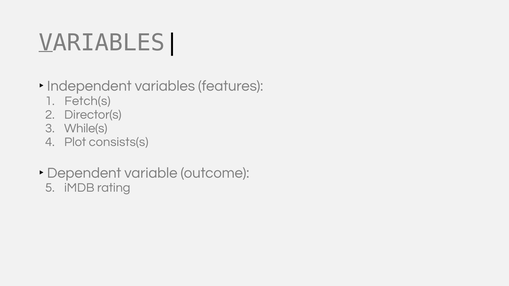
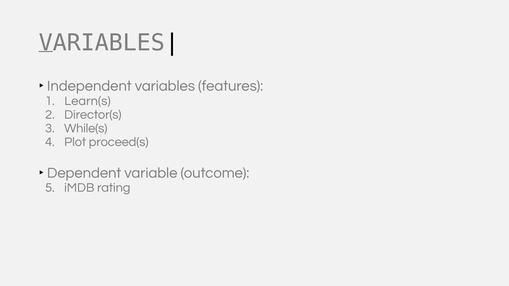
Fetch(s: Fetch(s -> Learn(s
consists(s: consists(s -> proceed(s
